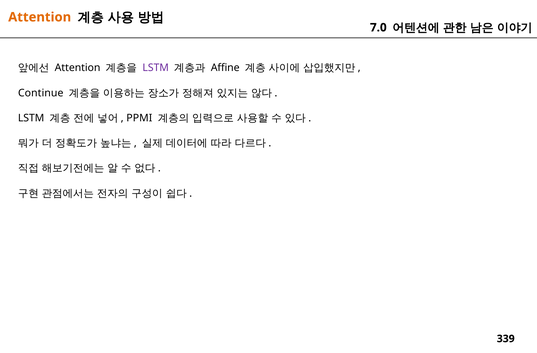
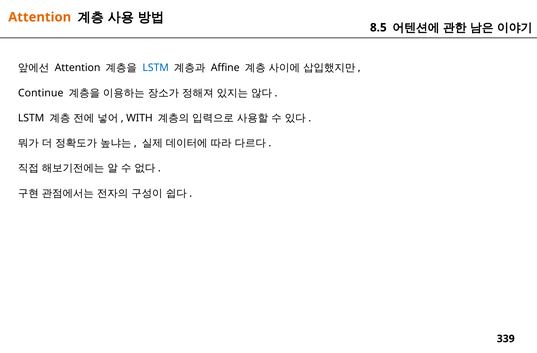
7.0: 7.0 -> 8.5
LSTM at (156, 68) colour: purple -> blue
PPMI: PPMI -> WITH
